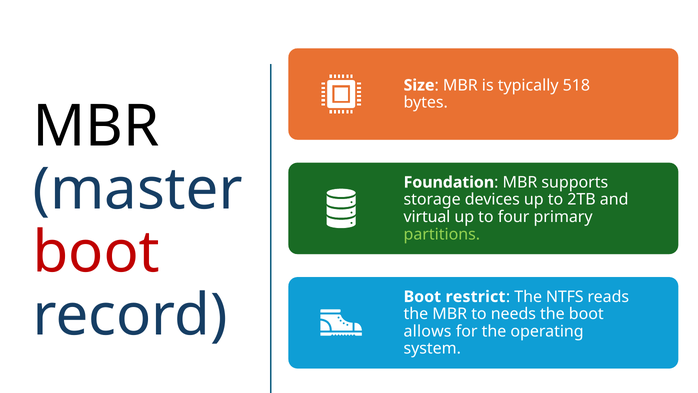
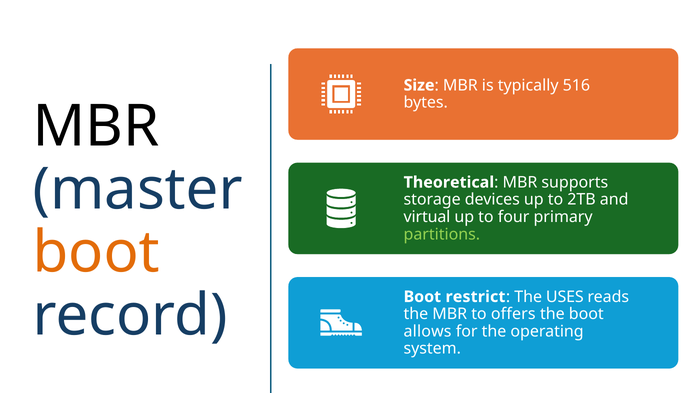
518: 518 -> 516
Foundation: Foundation -> Theoretical
boot at (96, 252) colour: red -> orange
NTFS: NTFS -> USES
needs: needs -> offers
